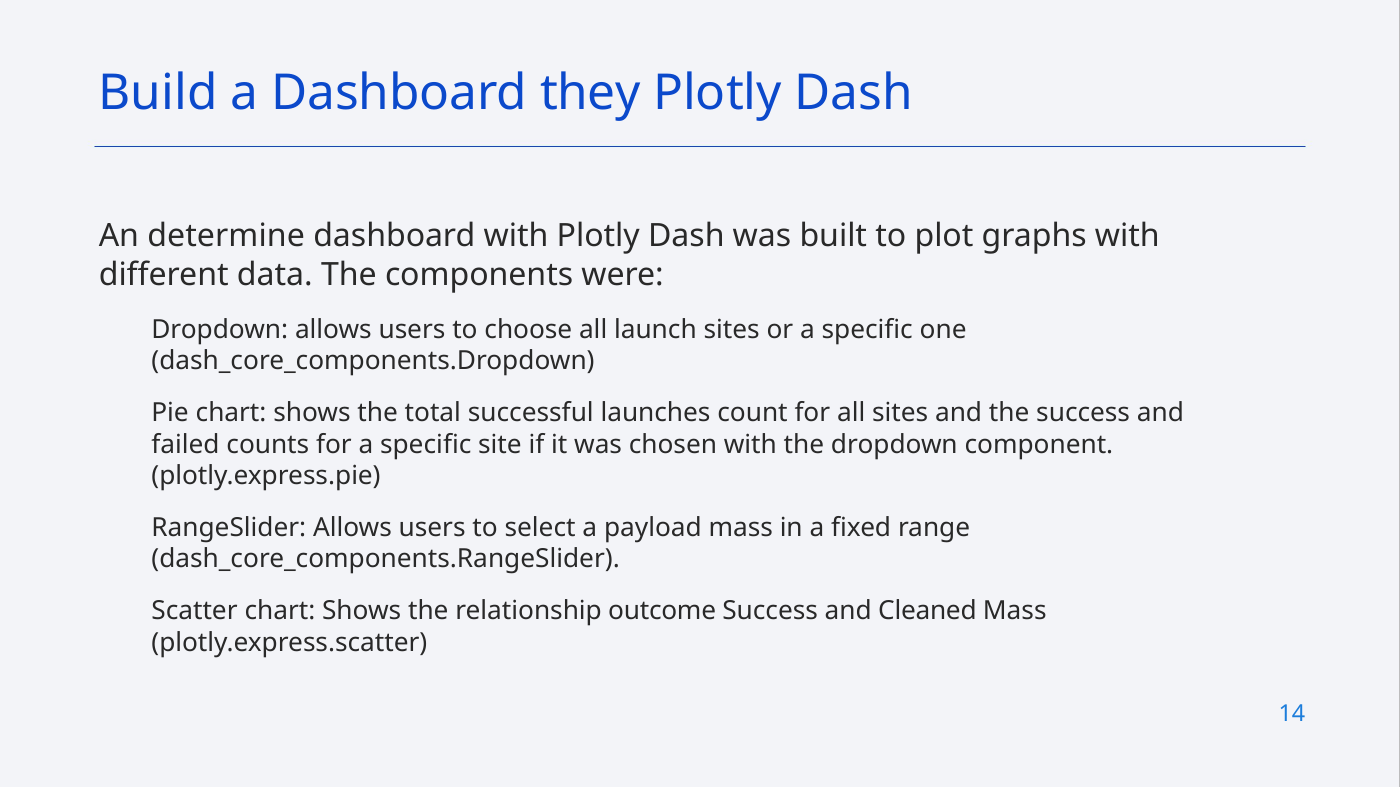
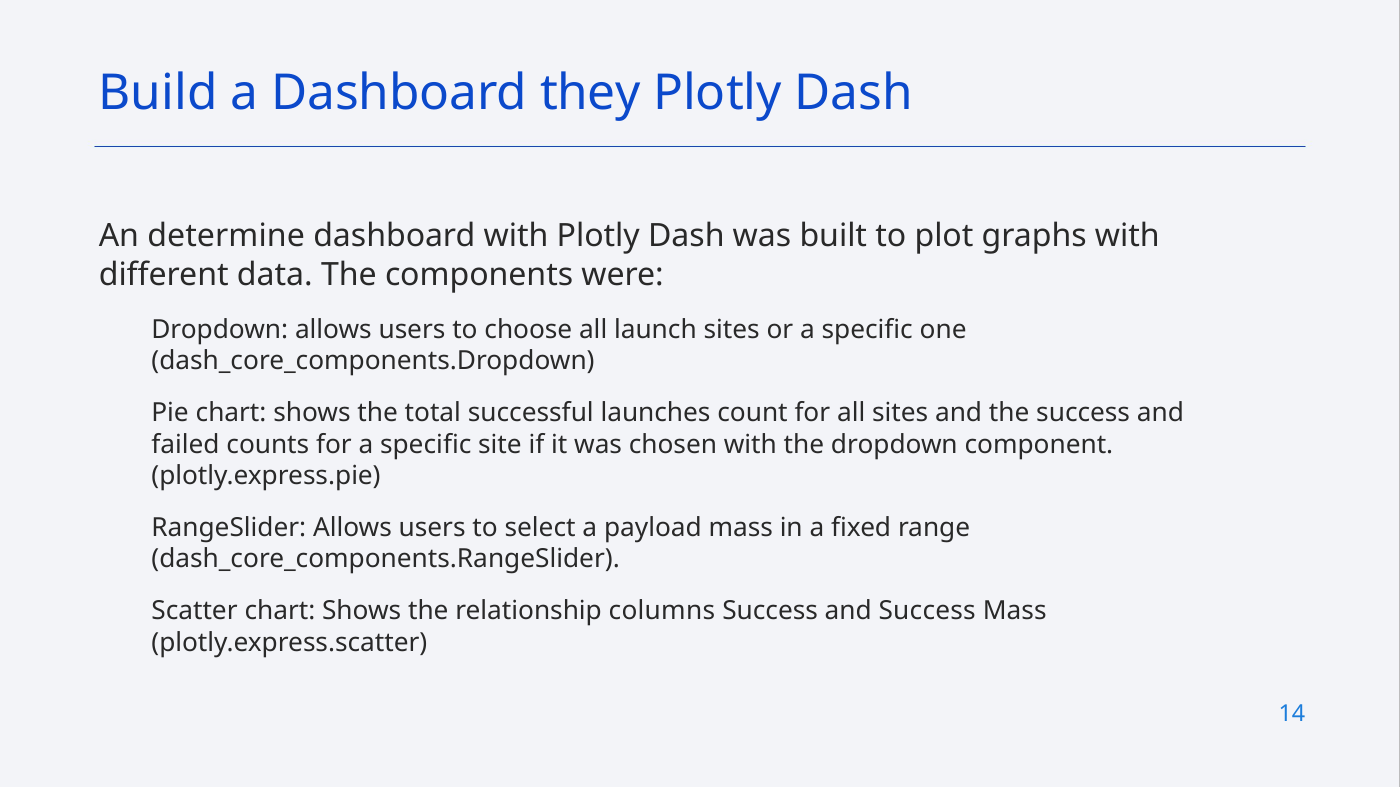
outcome: outcome -> columns
and Cleaned: Cleaned -> Success
